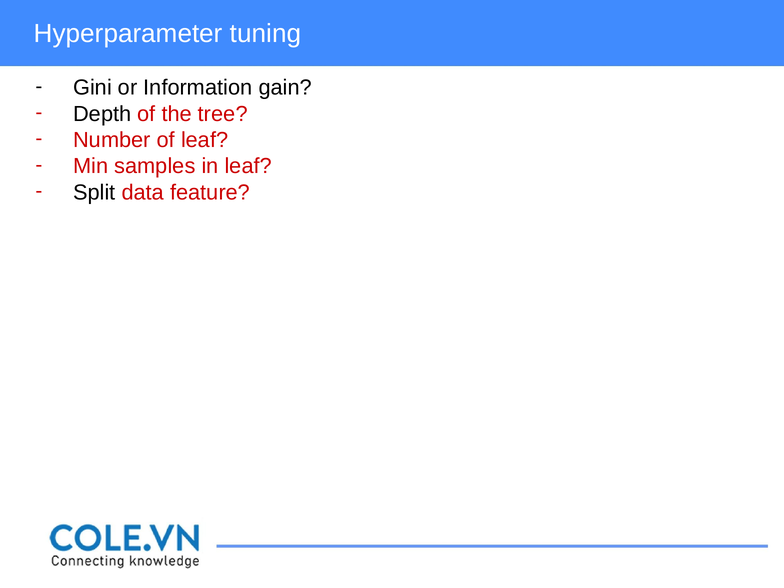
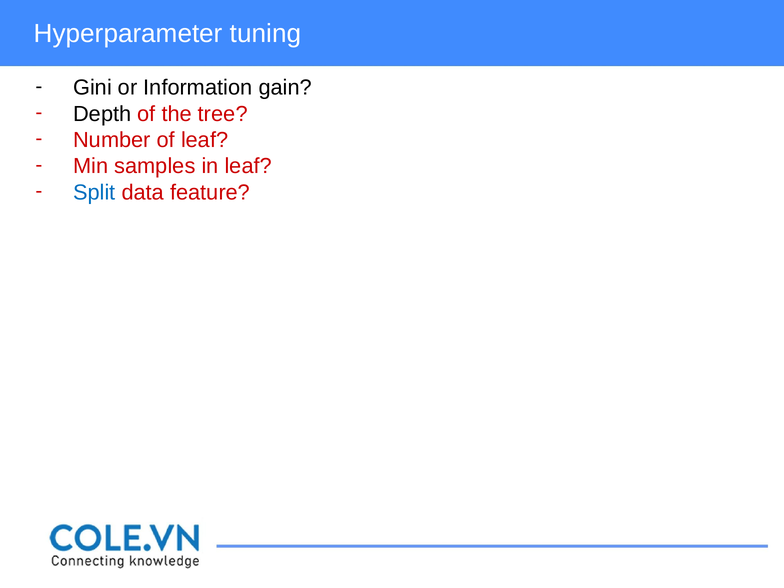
Split colour: black -> blue
